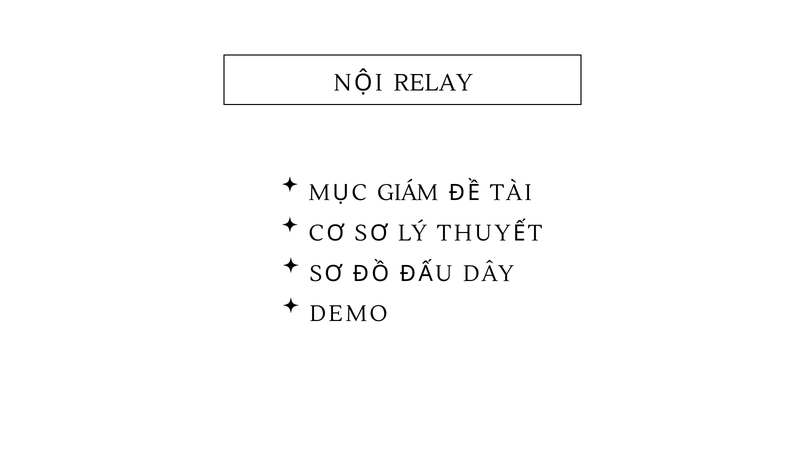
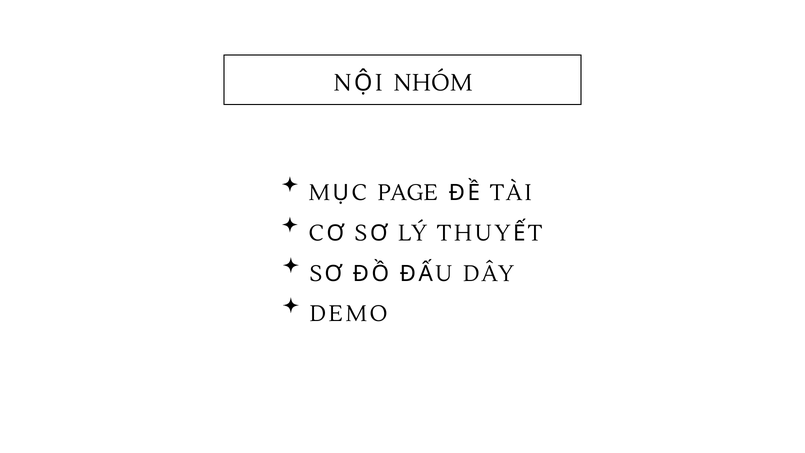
RELAY: RELAY -> NHÓM
GIÁM: GIÁM -> PAGE
